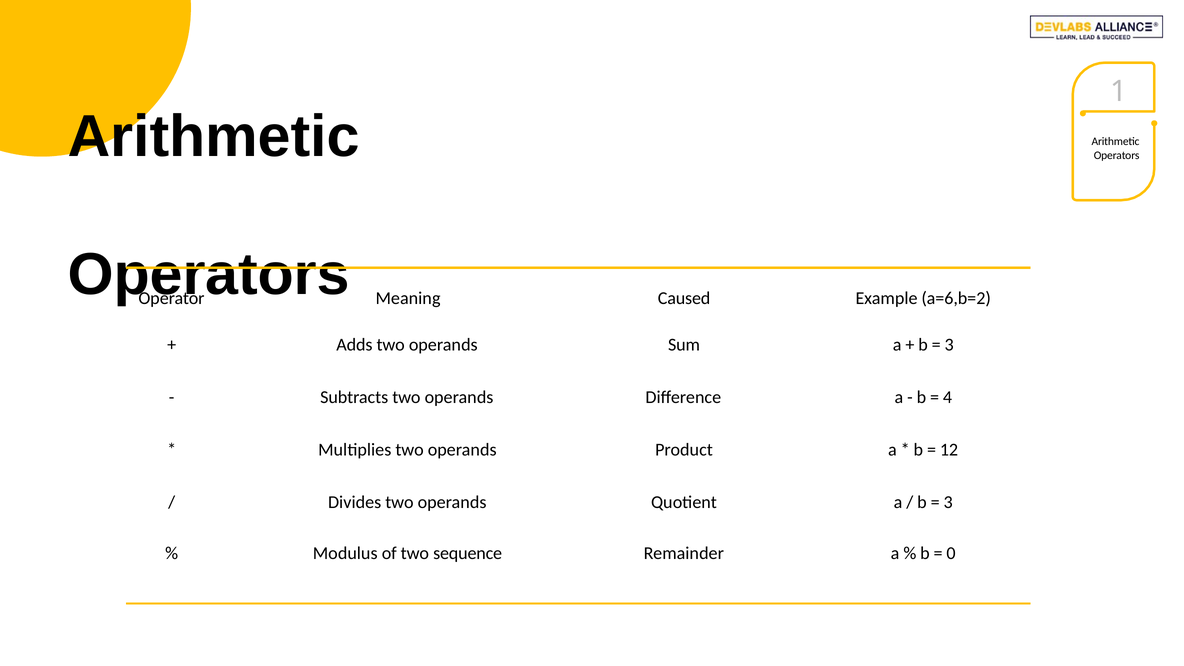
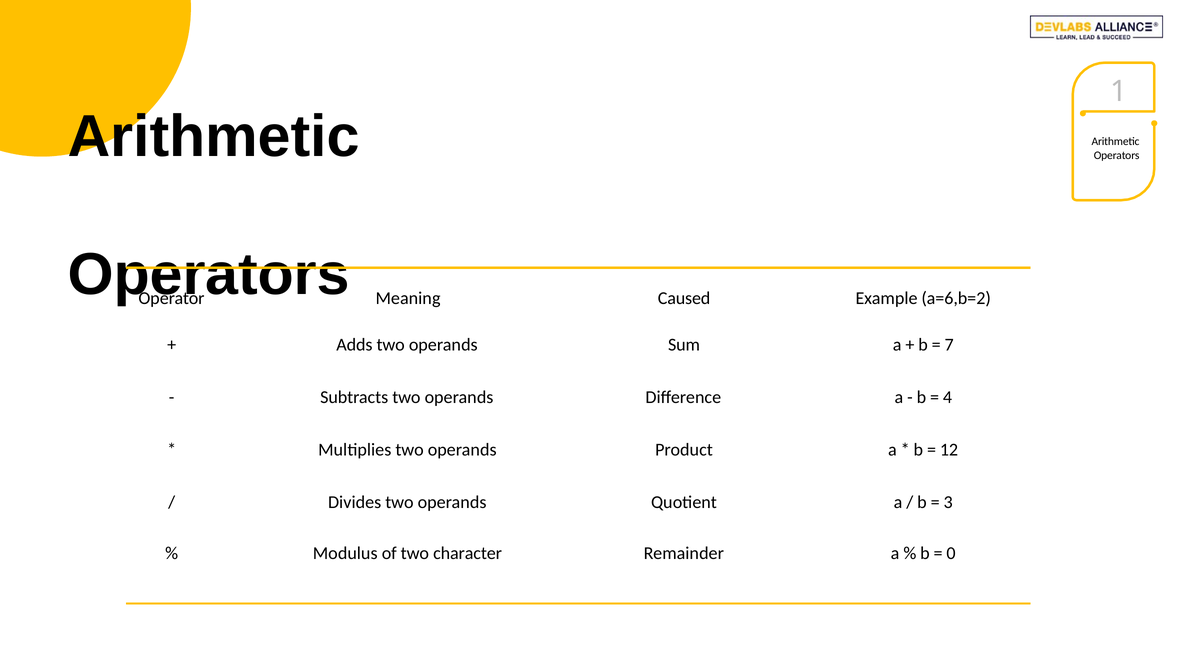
3 at (949, 345): 3 -> 7
sequence: sequence -> character
